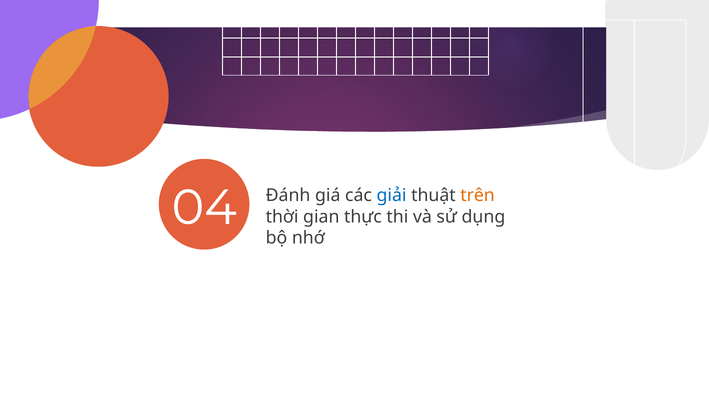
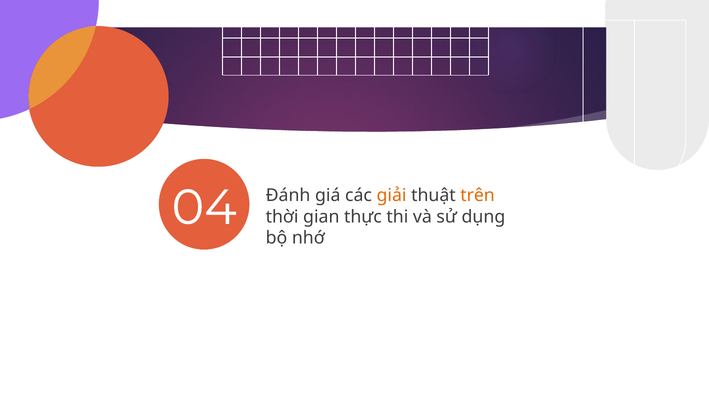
giải colour: blue -> orange
